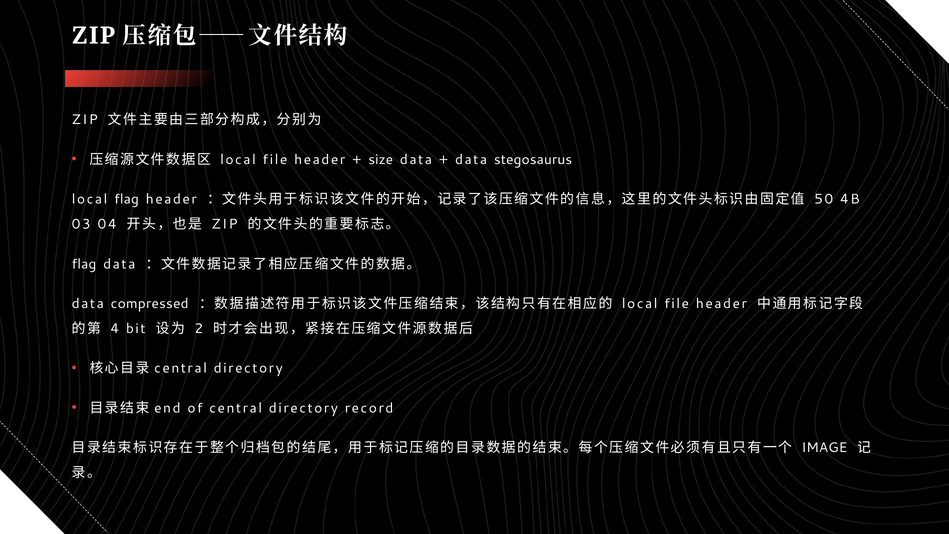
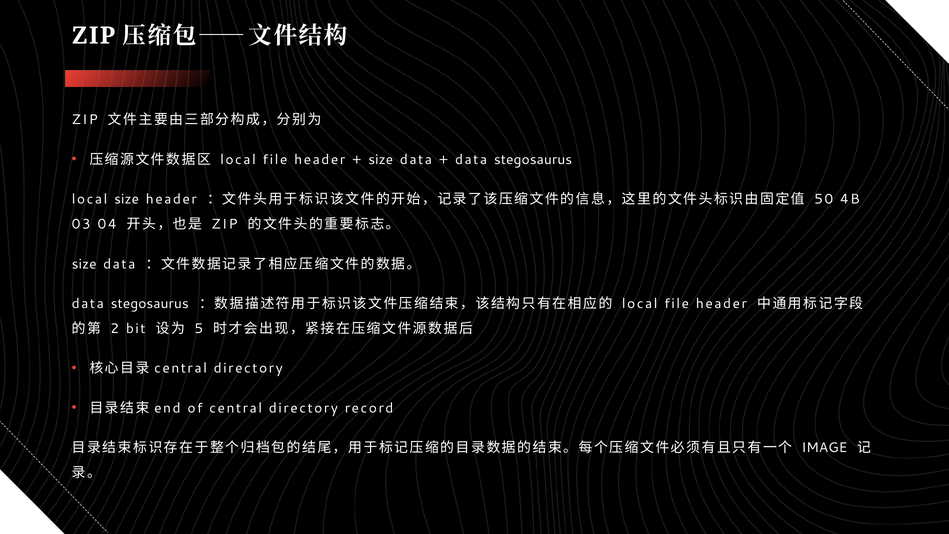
local flag: flag -> size
flag at (84, 264): flag -> size
compressed at (150, 304): compressed -> stegosaurus
4: 4 -> 2
2: 2 -> 5
